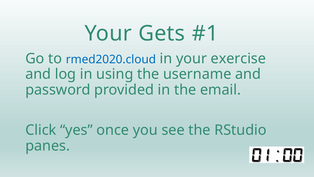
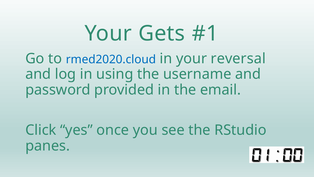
exercise: exercise -> reversal
